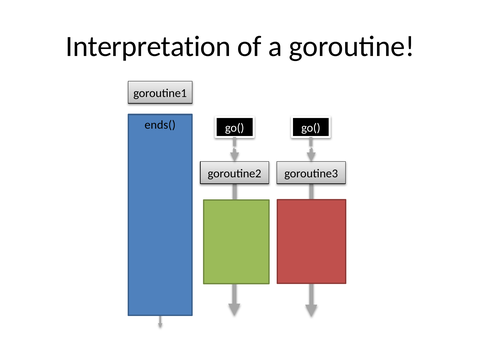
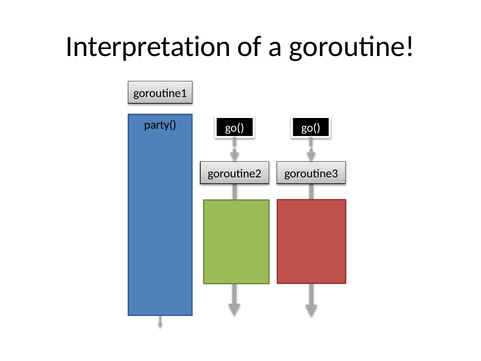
ends(: ends( -> party(
